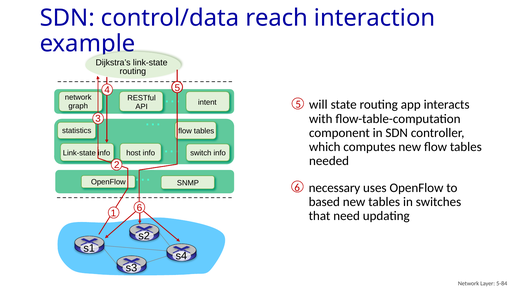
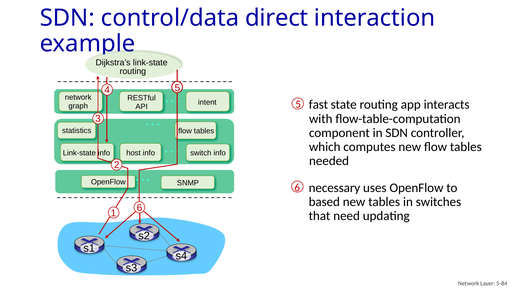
reach: reach -> direct
will: will -> fast
